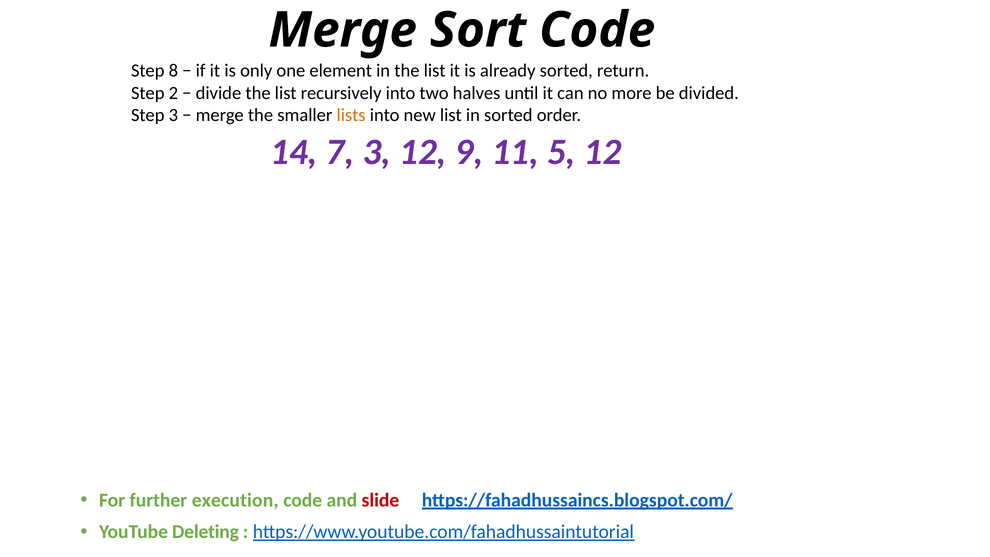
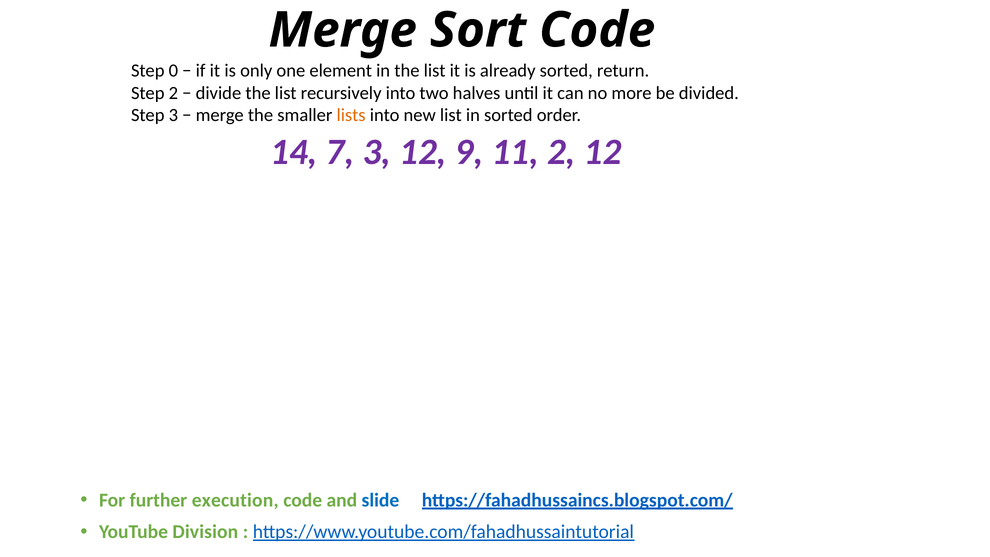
8: 8 -> 0
11 5: 5 -> 2
slide colour: red -> blue
Deleting: Deleting -> Division
